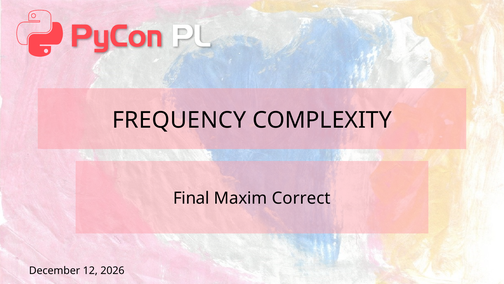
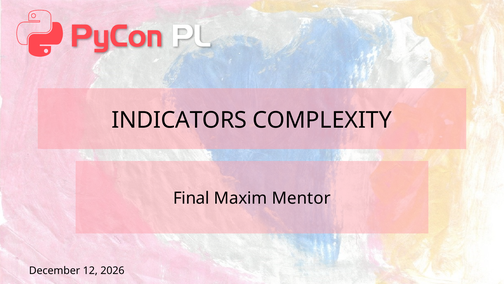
FREQUENCY: FREQUENCY -> INDICATORS
Correct: Correct -> Mentor
